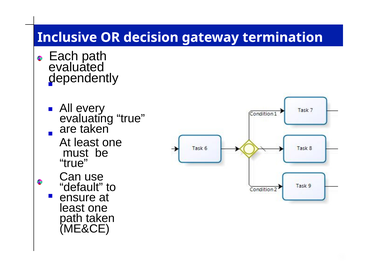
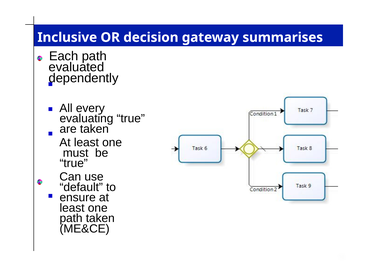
termination: termination -> summarises
